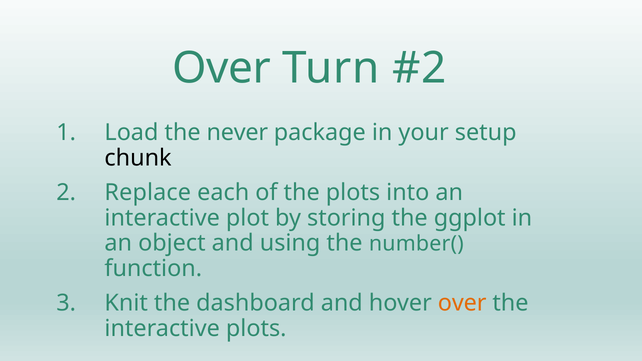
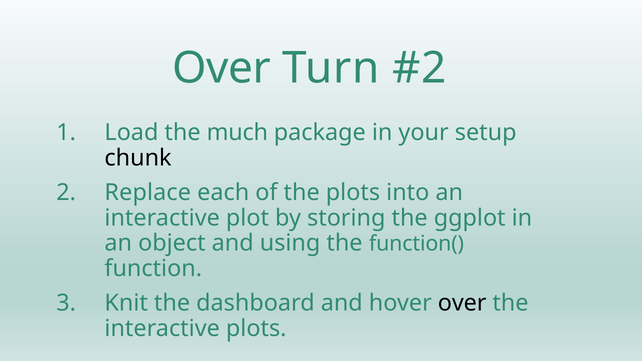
never: never -> much
number(: number( -> function(
over at (462, 303) colour: orange -> black
